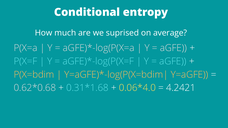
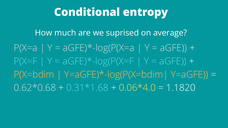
4.2421: 4.2421 -> 1.1820
